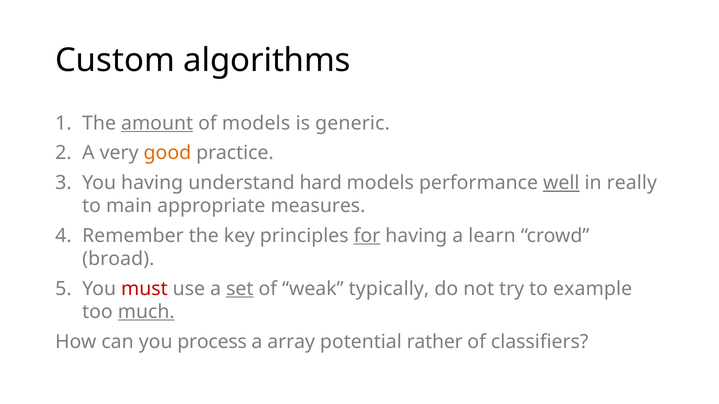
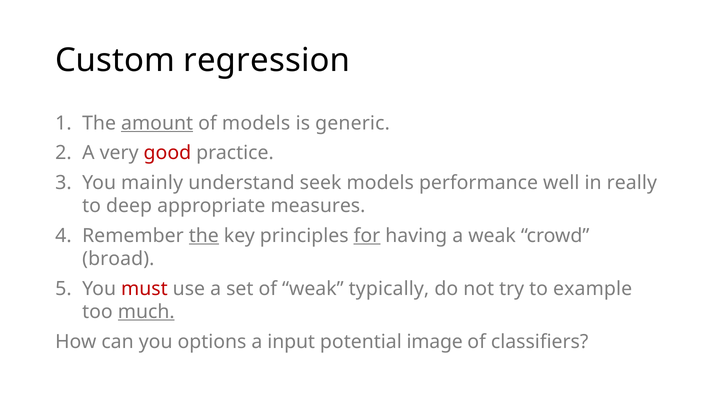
algorithms: algorithms -> regression
good colour: orange -> red
You having: having -> mainly
hard: hard -> seek
well underline: present -> none
main: main -> deep
the at (204, 236) underline: none -> present
a learn: learn -> weak
set underline: present -> none
process: process -> options
array: array -> input
rather: rather -> image
